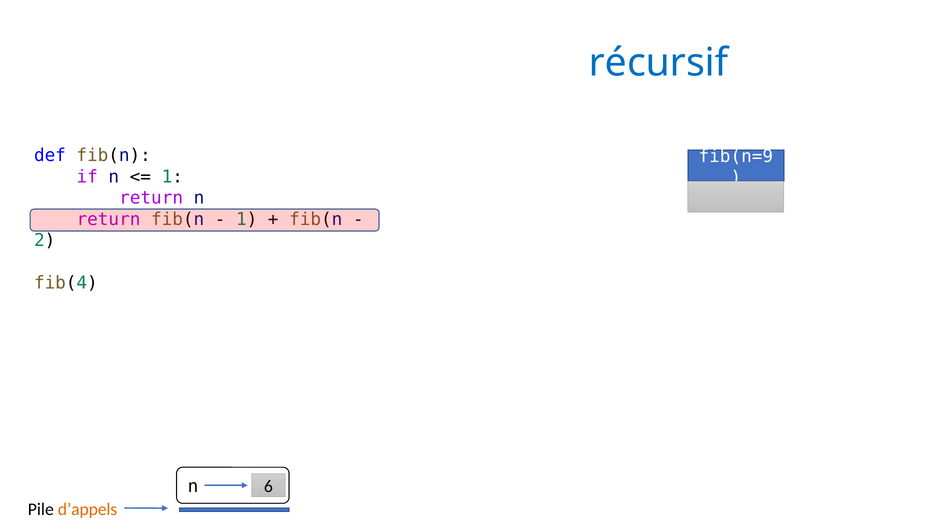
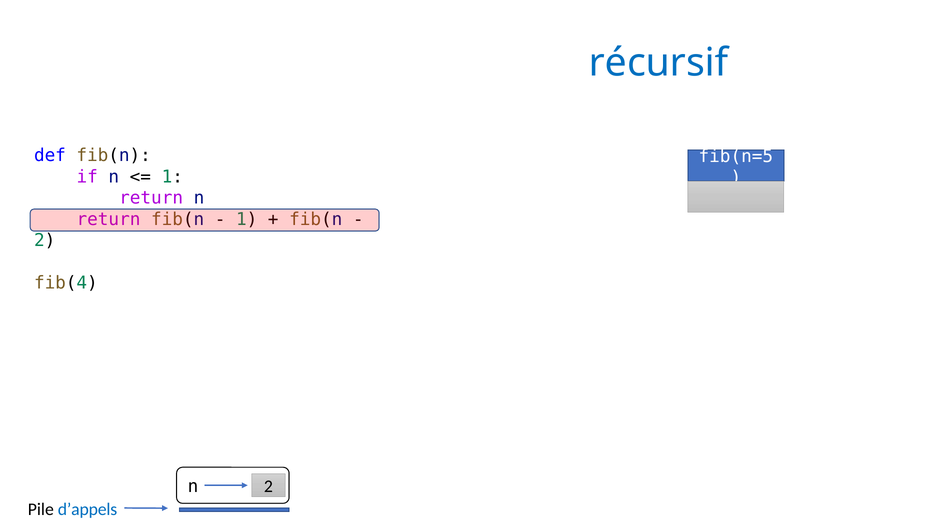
fib(n=9: fib(n=9 -> fib(n=5
n 6: 6 -> 2
d’appels colour: orange -> blue
